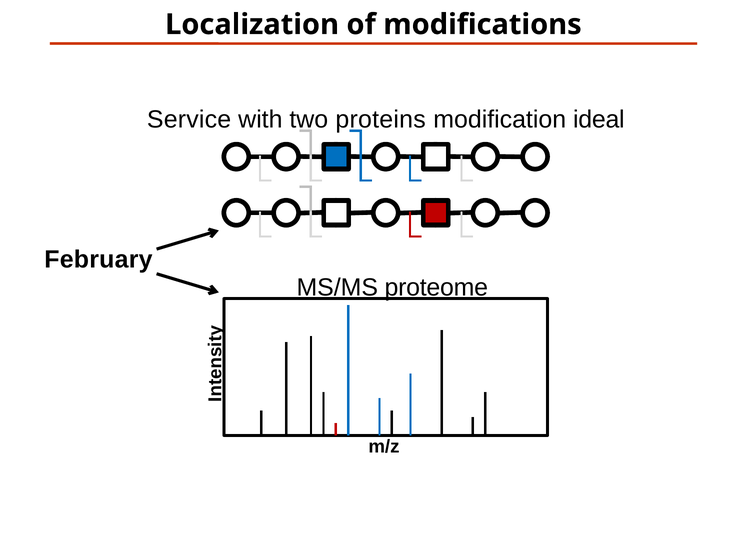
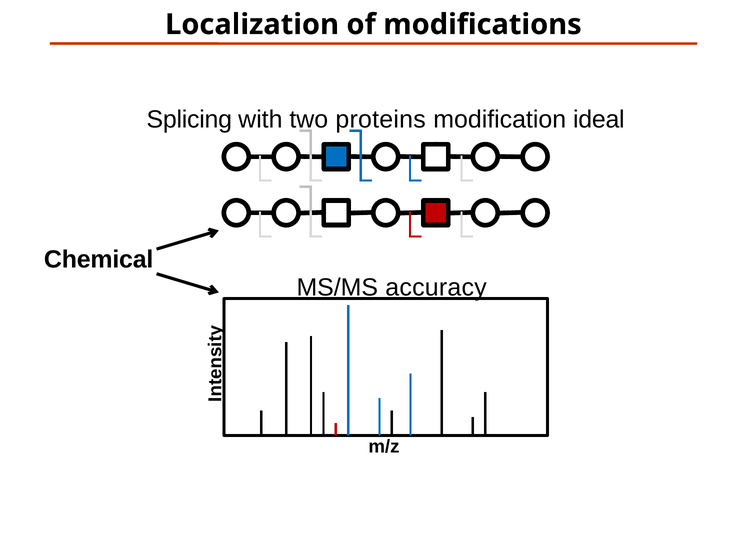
Service: Service -> Splicing
February: February -> Chemical
proteome: proteome -> accuracy
